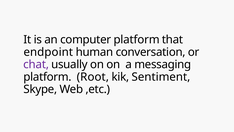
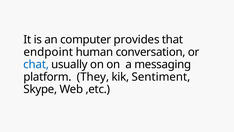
computer platform: platform -> provides
chat colour: purple -> blue
Root: Root -> They
